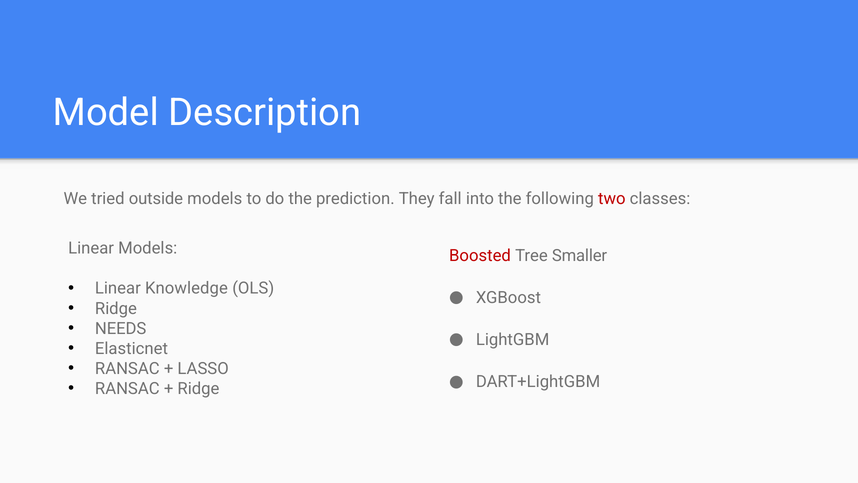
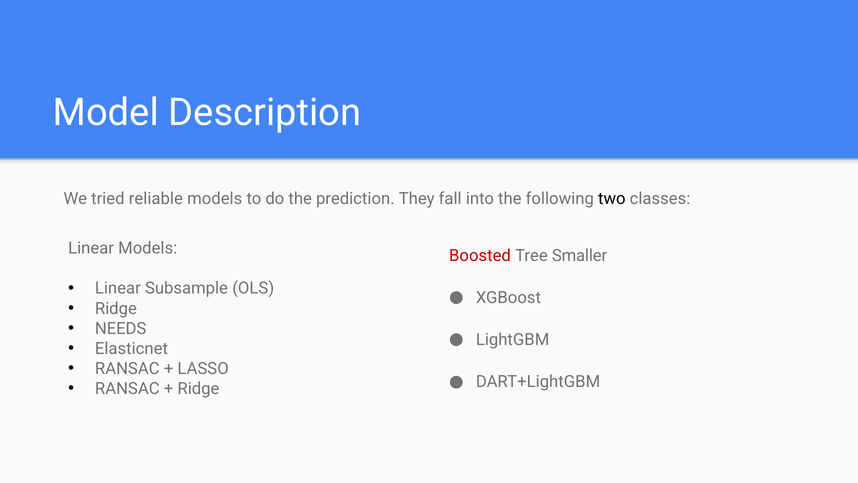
outside: outside -> reliable
two colour: red -> black
Knowledge: Knowledge -> Subsample
